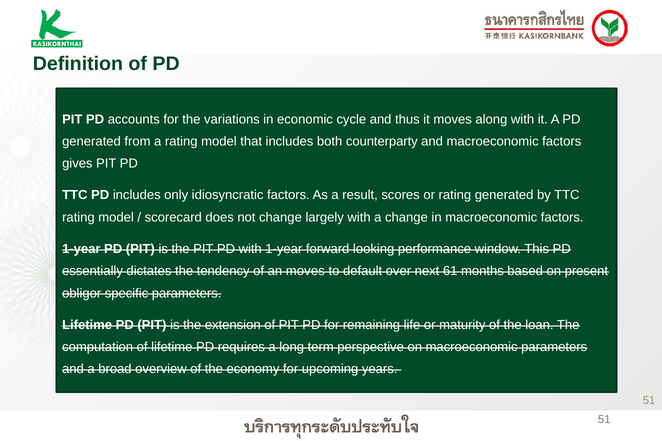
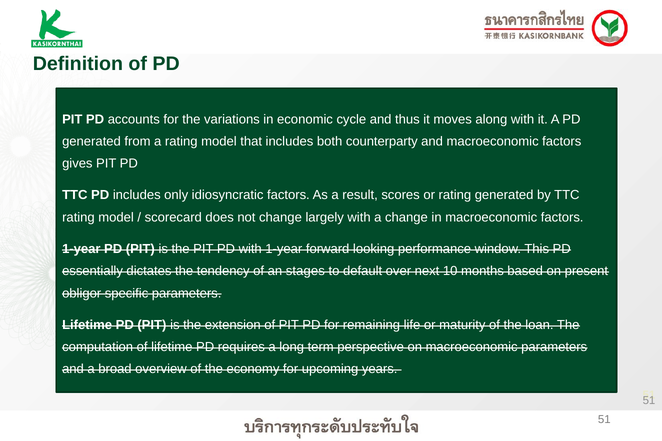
an moves: moves -> stages
61: 61 -> 10
